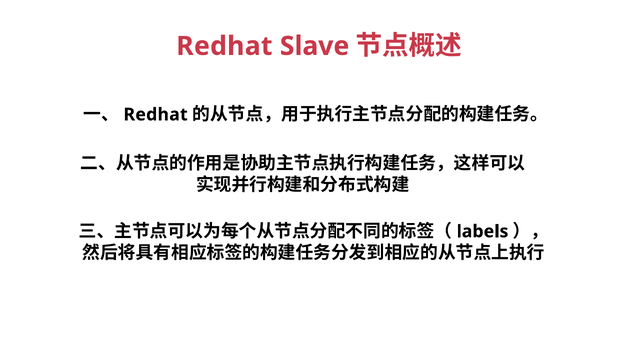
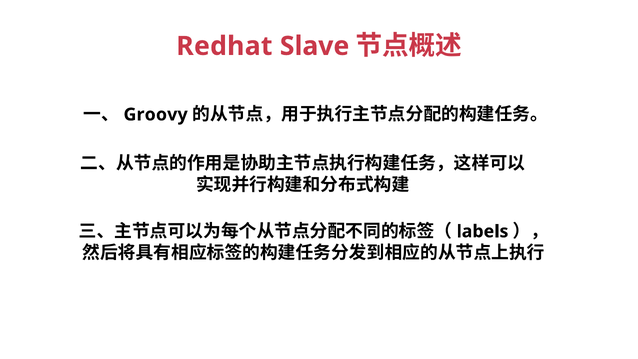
Redhat at (156, 115): Redhat -> Groovy
